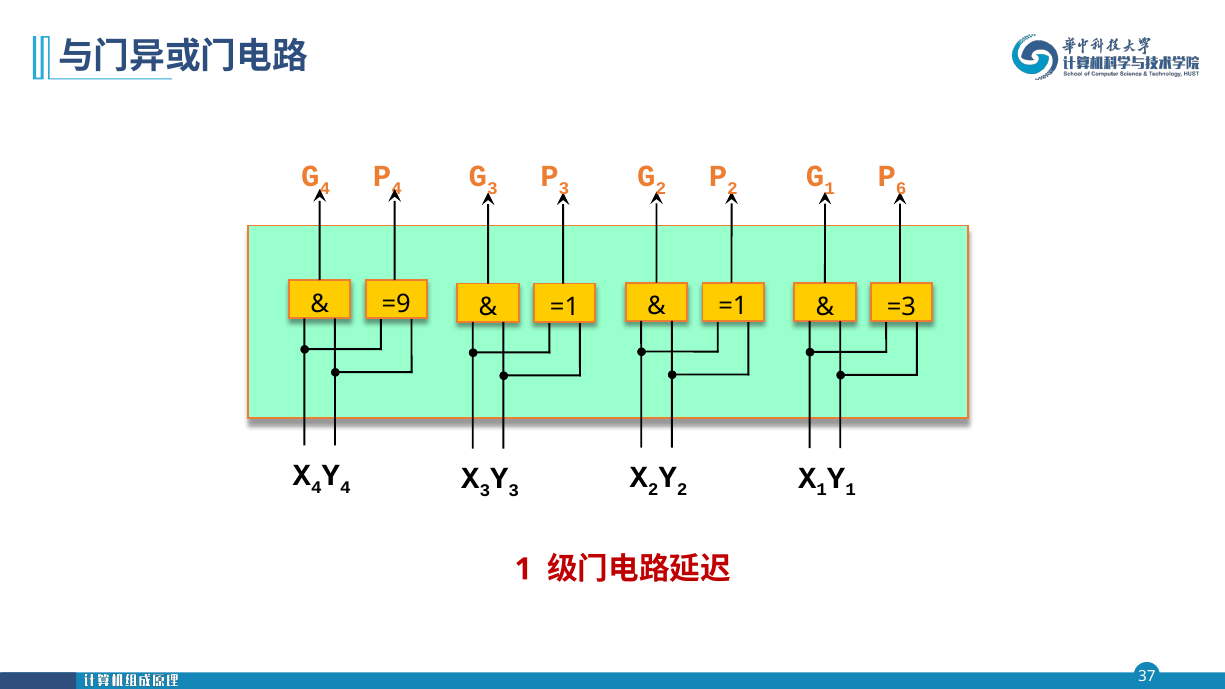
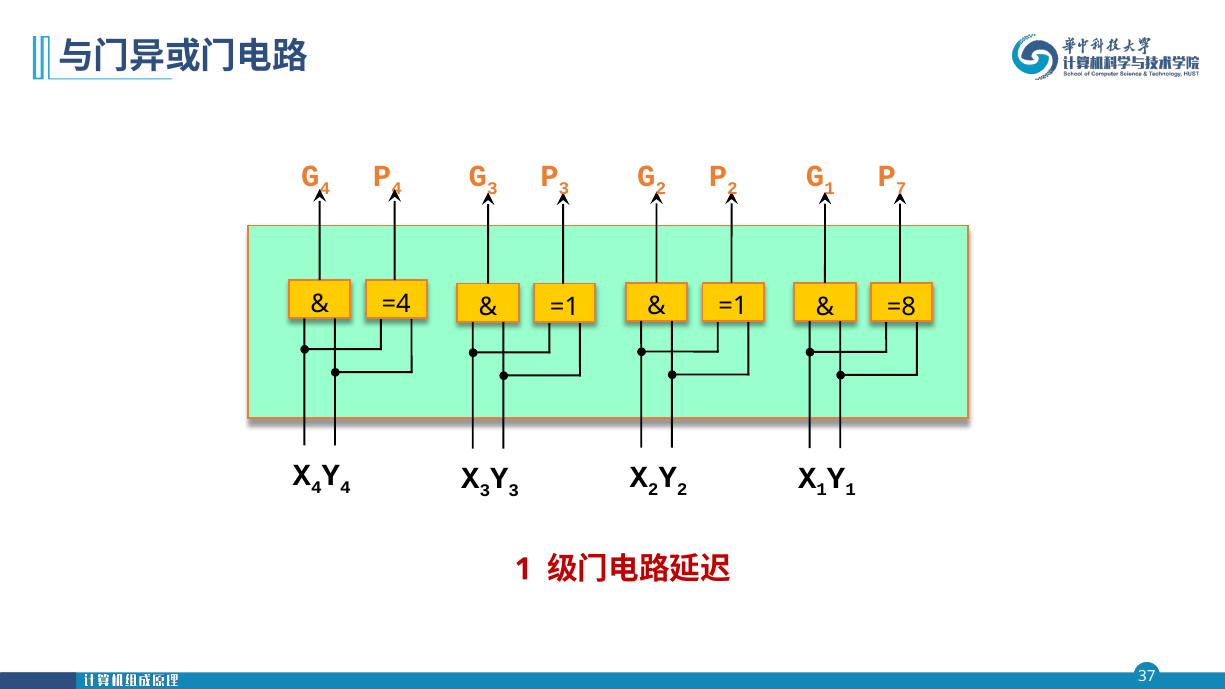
6: 6 -> 7
=9: =9 -> =4
=3: =3 -> =8
